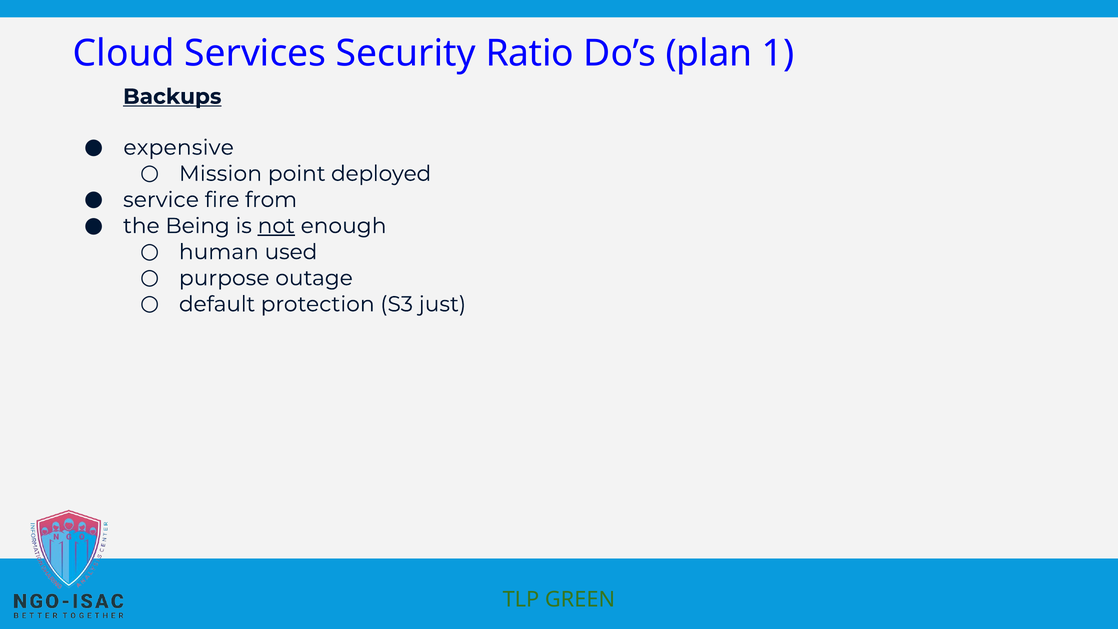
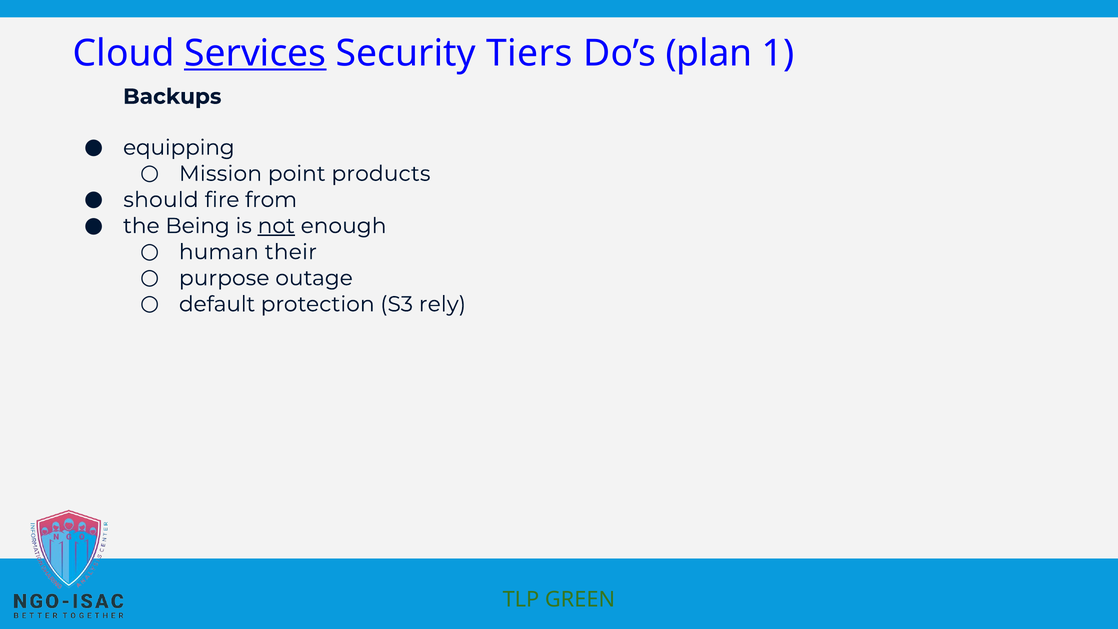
Services underline: none -> present
Ratio: Ratio -> Tiers
Backups underline: present -> none
expensive: expensive -> equipping
deployed: deployed -> products
service: service -> should
used: used -> their
just: just -> rely
